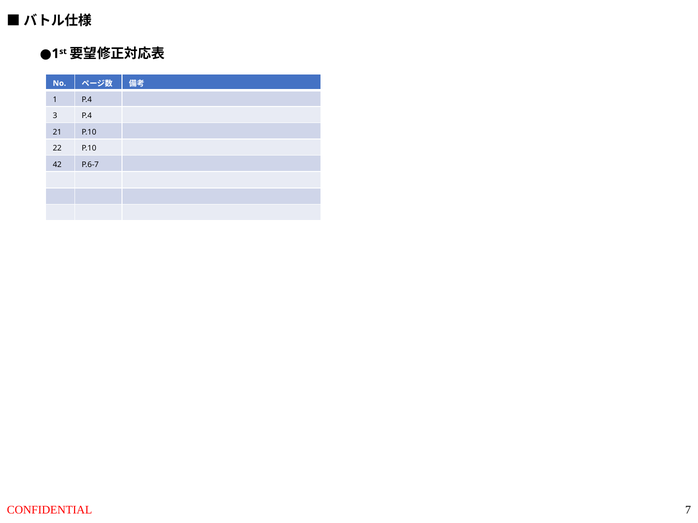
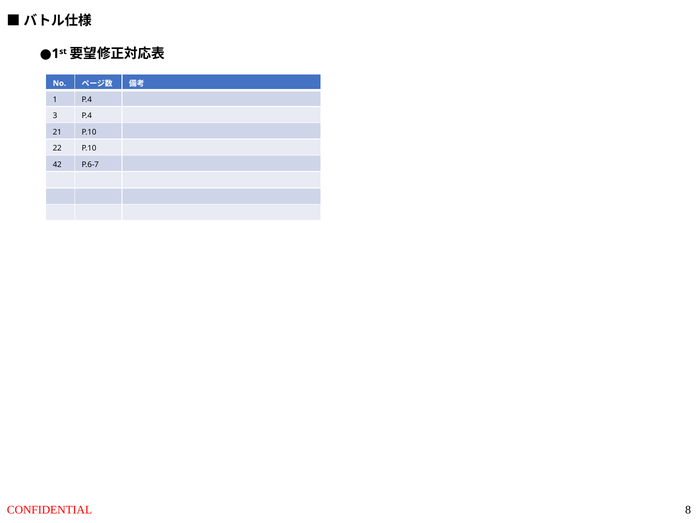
7: 7 -> 8
